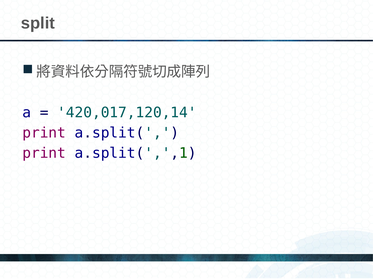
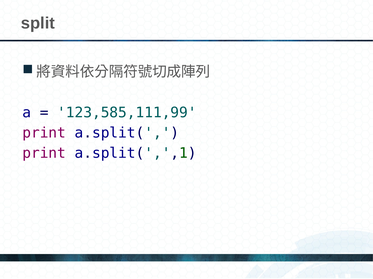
420,017,120,14: 420,017,120,14 -> 123,585,111,99
